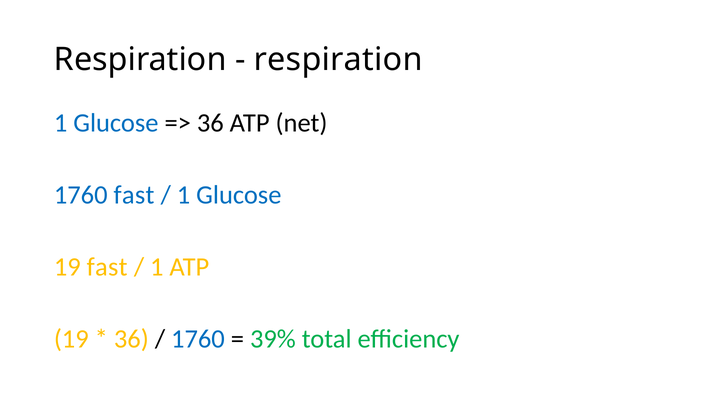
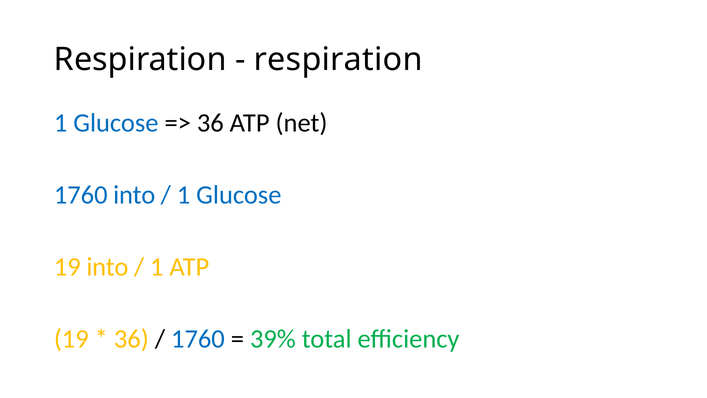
1760 fast: fast -> into
19 fast: fast -> into
